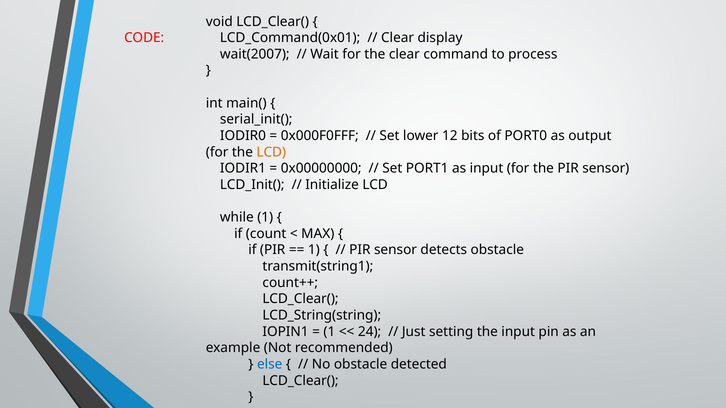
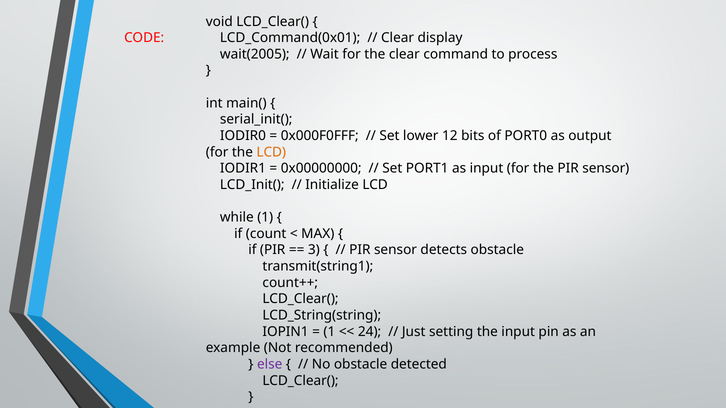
wait(2007: wait(2007 -> wait(2005
1 at (314, 250): 1 -> 3
else colour: blue -> purple
